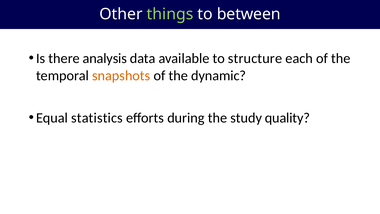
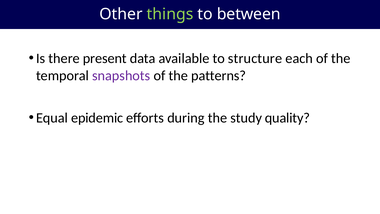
analysis: analysis -> present
snapshots colour: orange -> purple
dynamic: dynamic -> patterns
statistics: statistics -> epidemic
